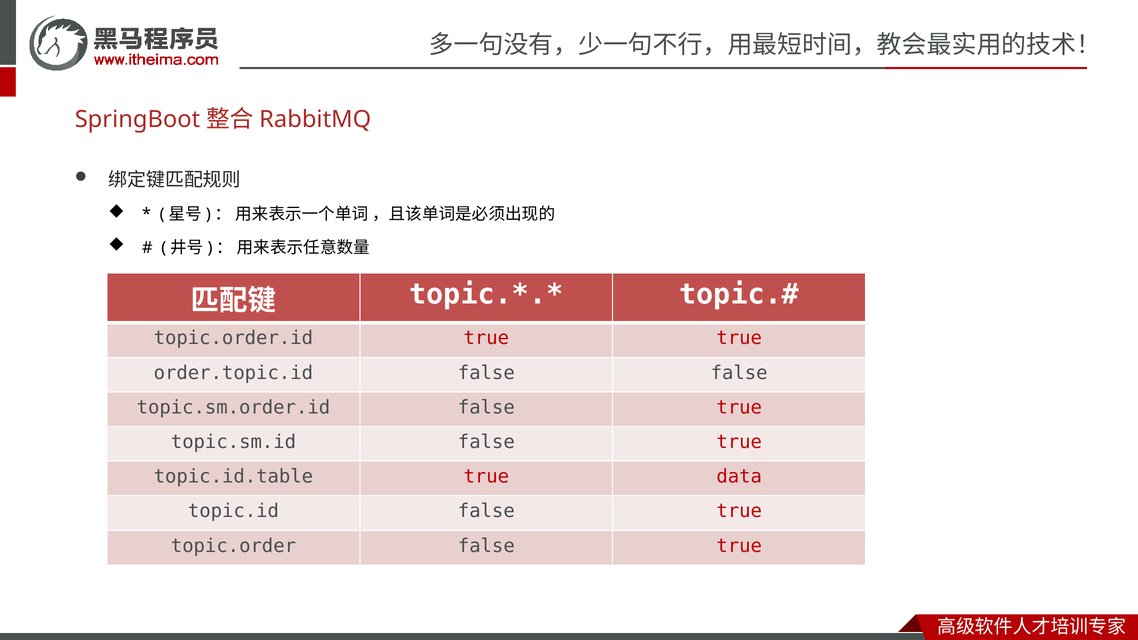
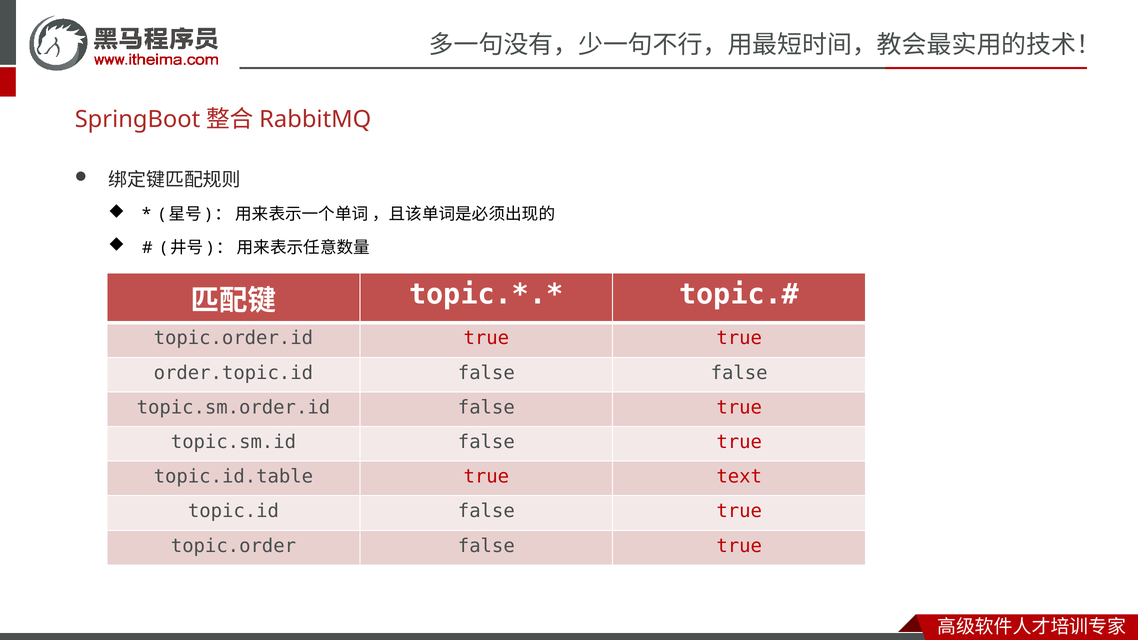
data: data -> text
